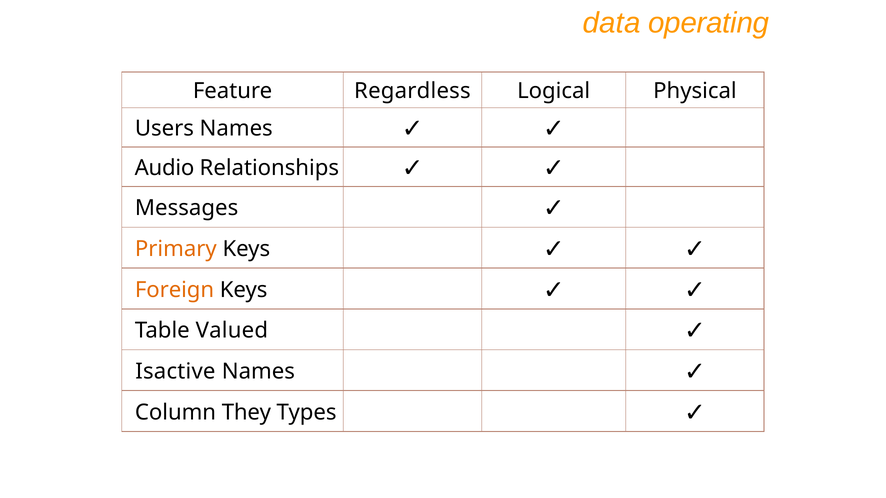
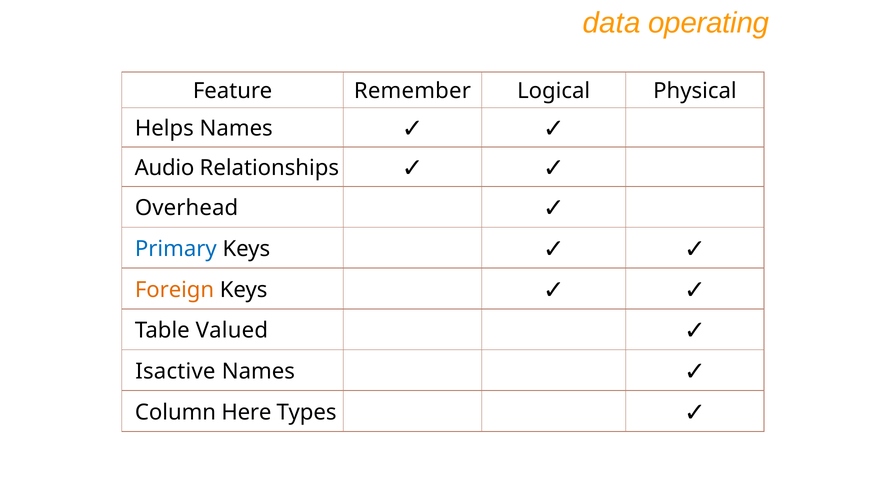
Regardless: Regardless -> Remember
Users: Users -> Helps
Messages: Messages -> Overhead
Primary colour: orange -> blue
They: They -> Here
